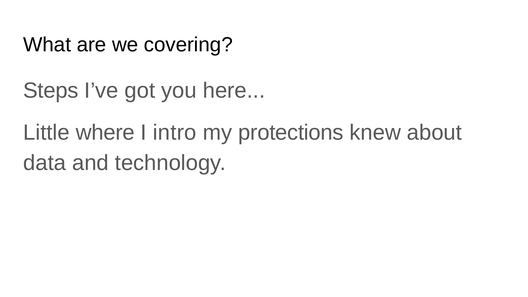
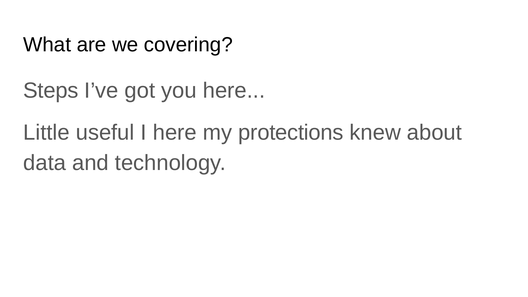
where: where -> useful
I intro: intro -> here
